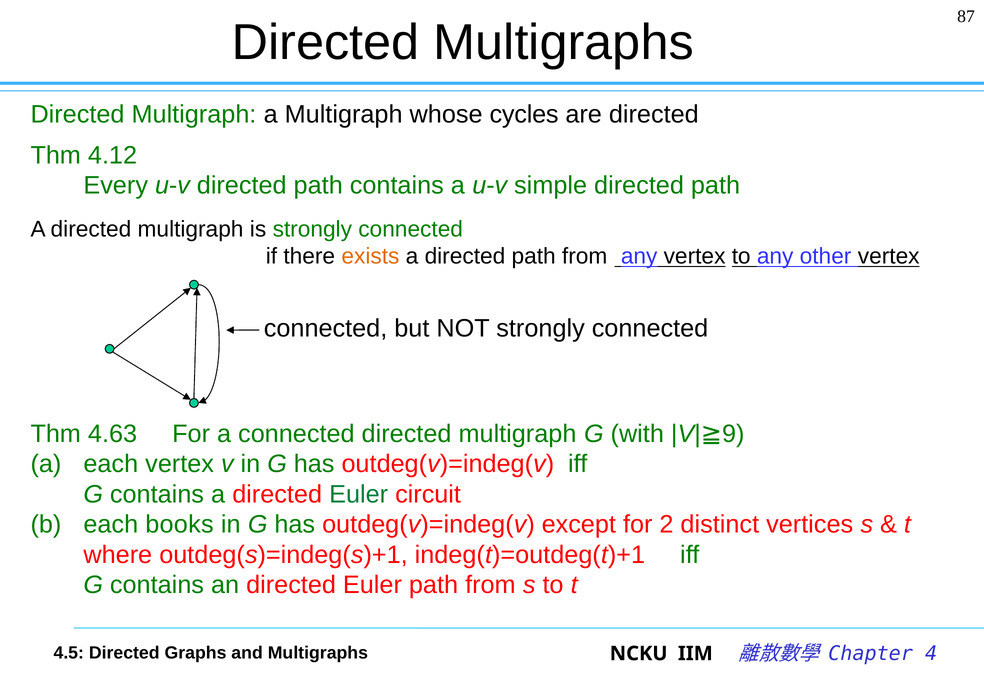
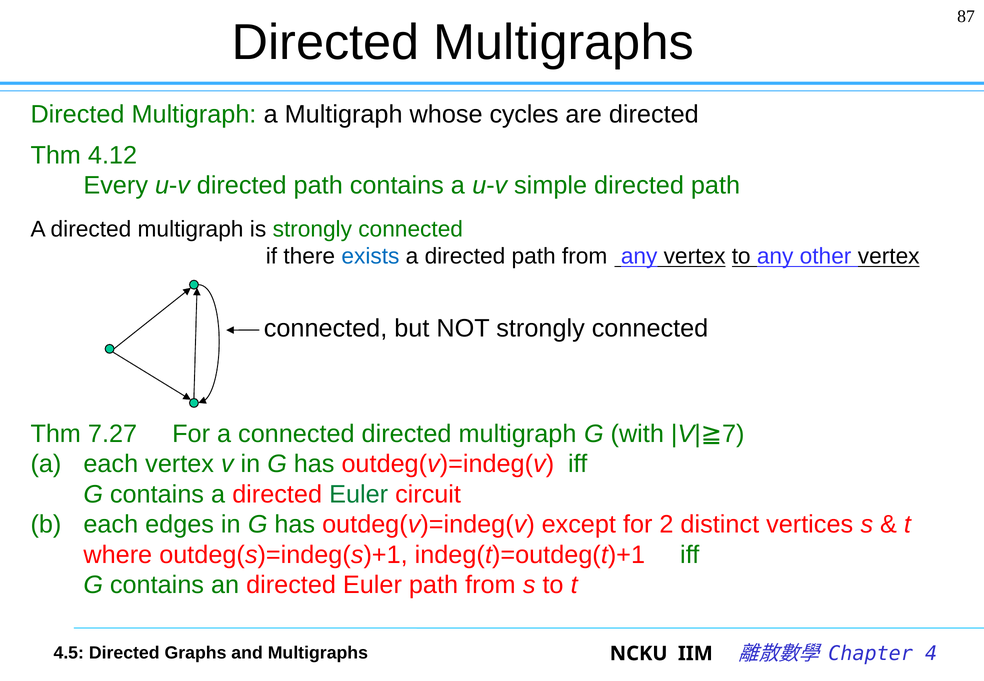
exists colour: orange -> blue
4.63: 4.63 -> 7.27
9: 9 -> 7
books: books -> edges
